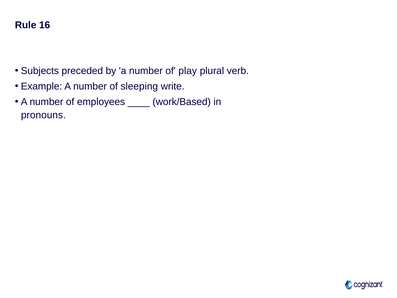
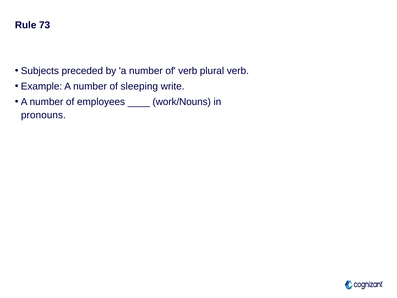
16: 16 -> 73
of play: play -> verb
work/Based: work/Based -> work/Nouns
